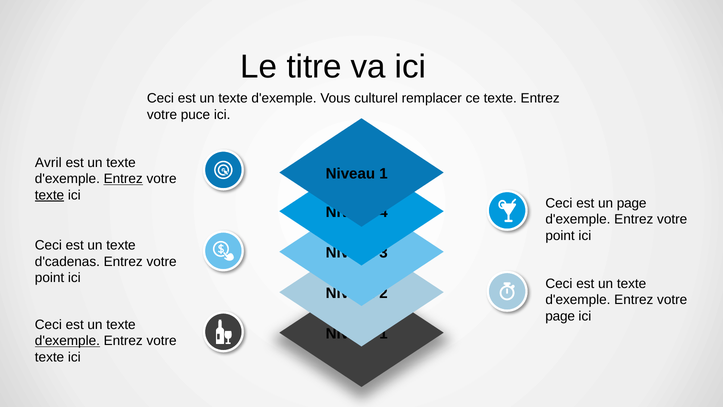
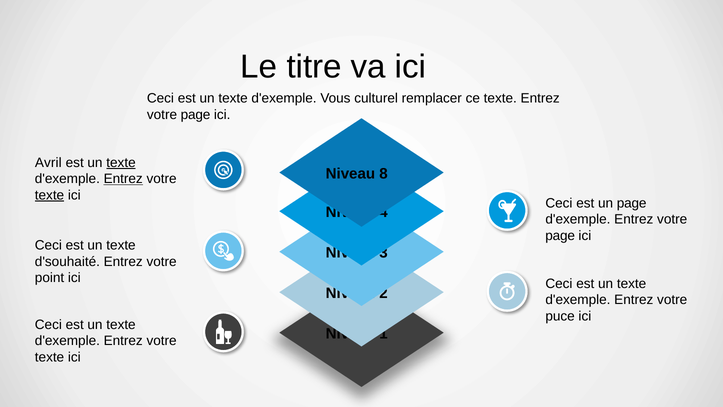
puce at (195, 115): puce -> page
texte at (121, 163) underline: none -> present
1 at (384, 173): 1 -> 8
point at (560, 236): point -> page
d'cadenas: d'cadenas -> d'souhaité
page at (560, 316): page -> puce
d'exemple at (67, 341) underline: present -> none
